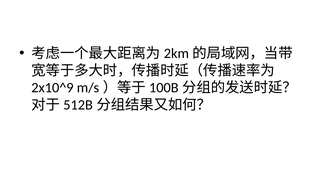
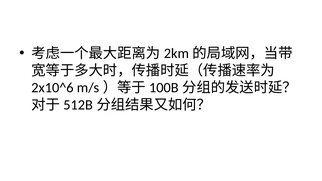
2x10^9: 2x10^9 -> 2x10^6
